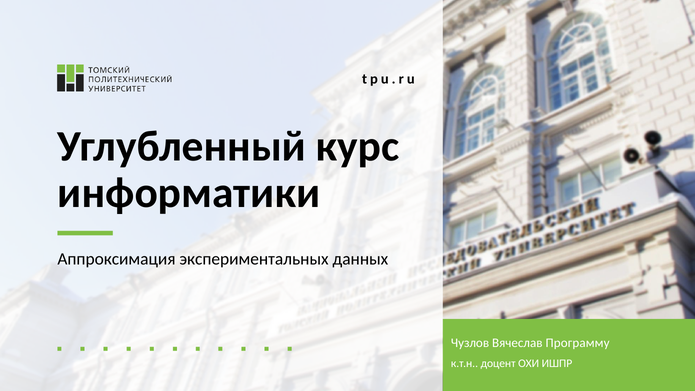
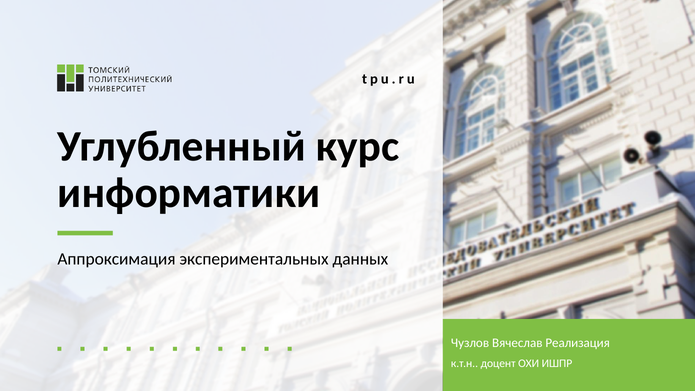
Программу: Программу -> Реализация
